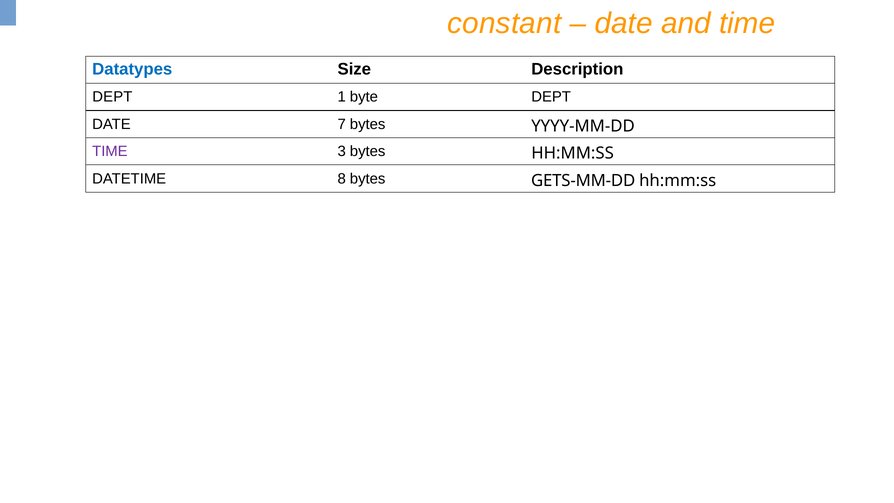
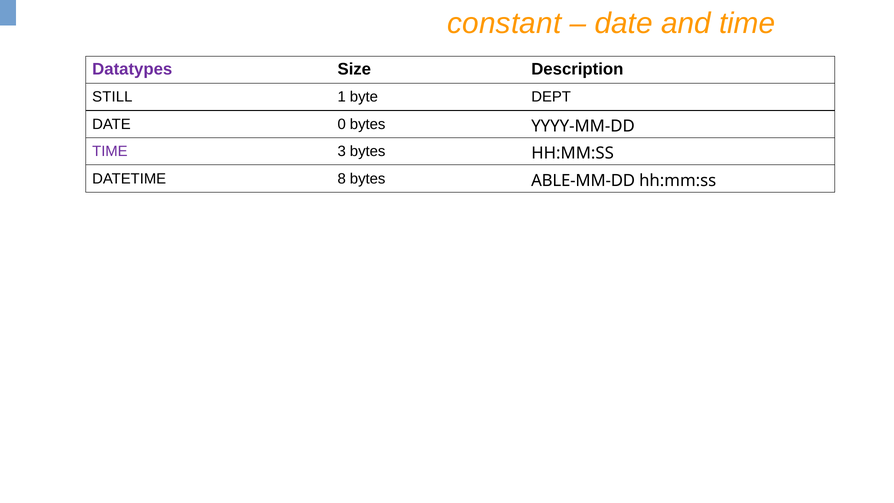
Datatypes colour: blue -> purple
DEPT at (112, 97): DEPT -> STILL
7: 7 -> 0
GETS-MM-DD: GETS-MM-DD -> ABLE-MM-DD
